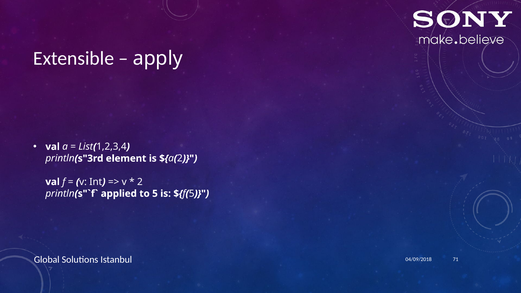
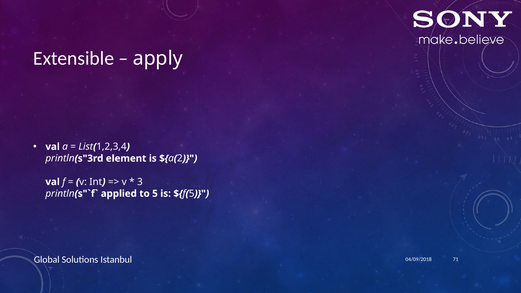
2 at (140, 182): 2 -> 3
